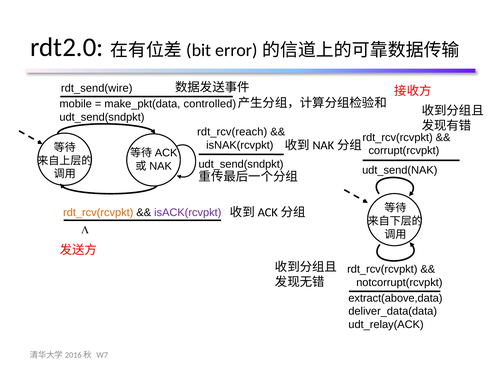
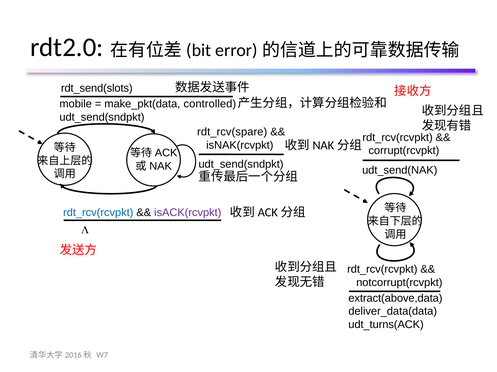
rdt_send(wire: rdt_send(wire -> rdt_send(slots
rdt_rcv(reach: rdt_rcv(reach -> rdt_rcv(spare
rdt_rcv(rcvpkt at (98, 213) colour: orange -> blue
udt_relay(ACK: udt_relay(ACK -> udt_turns(ACK
